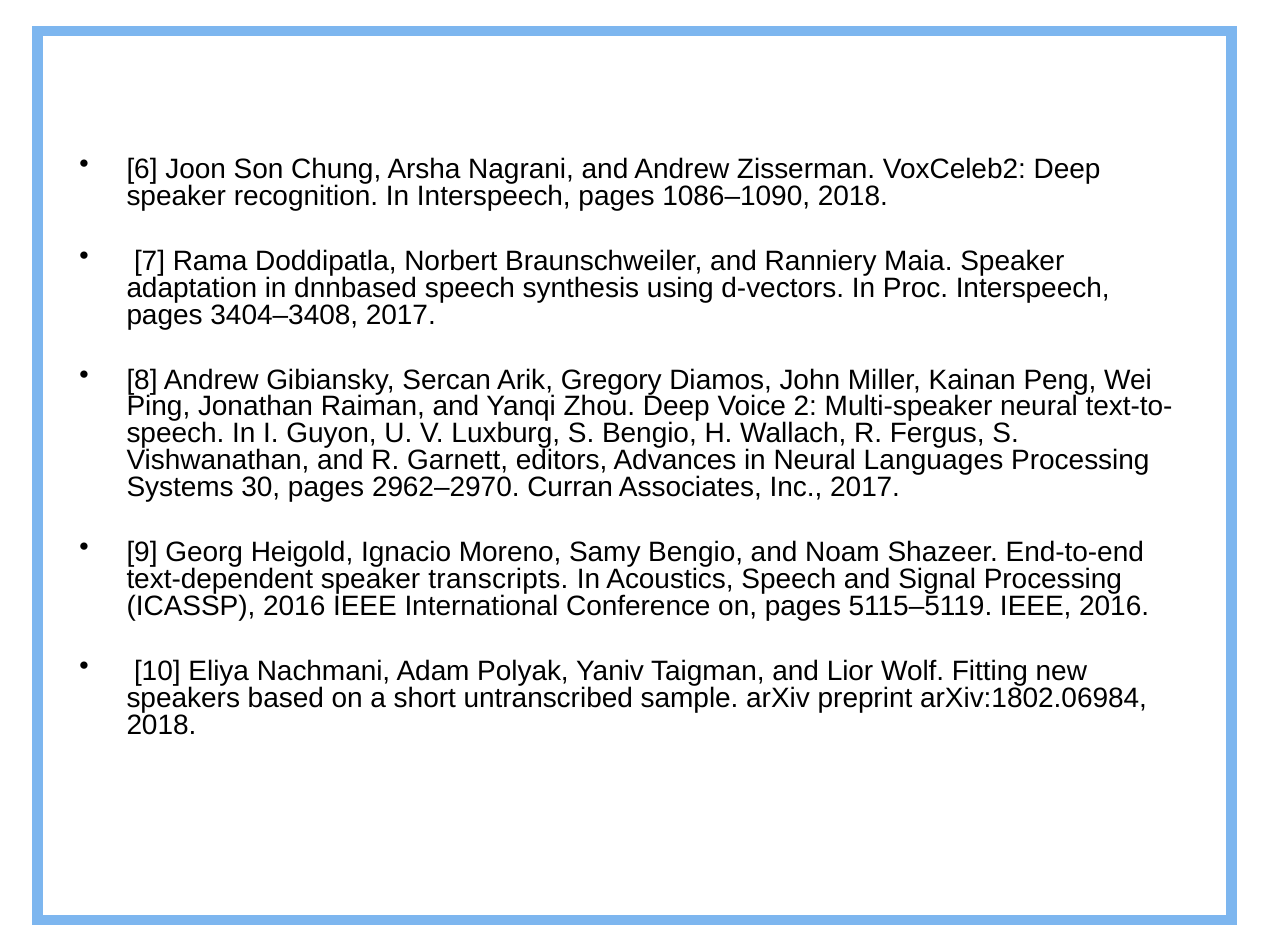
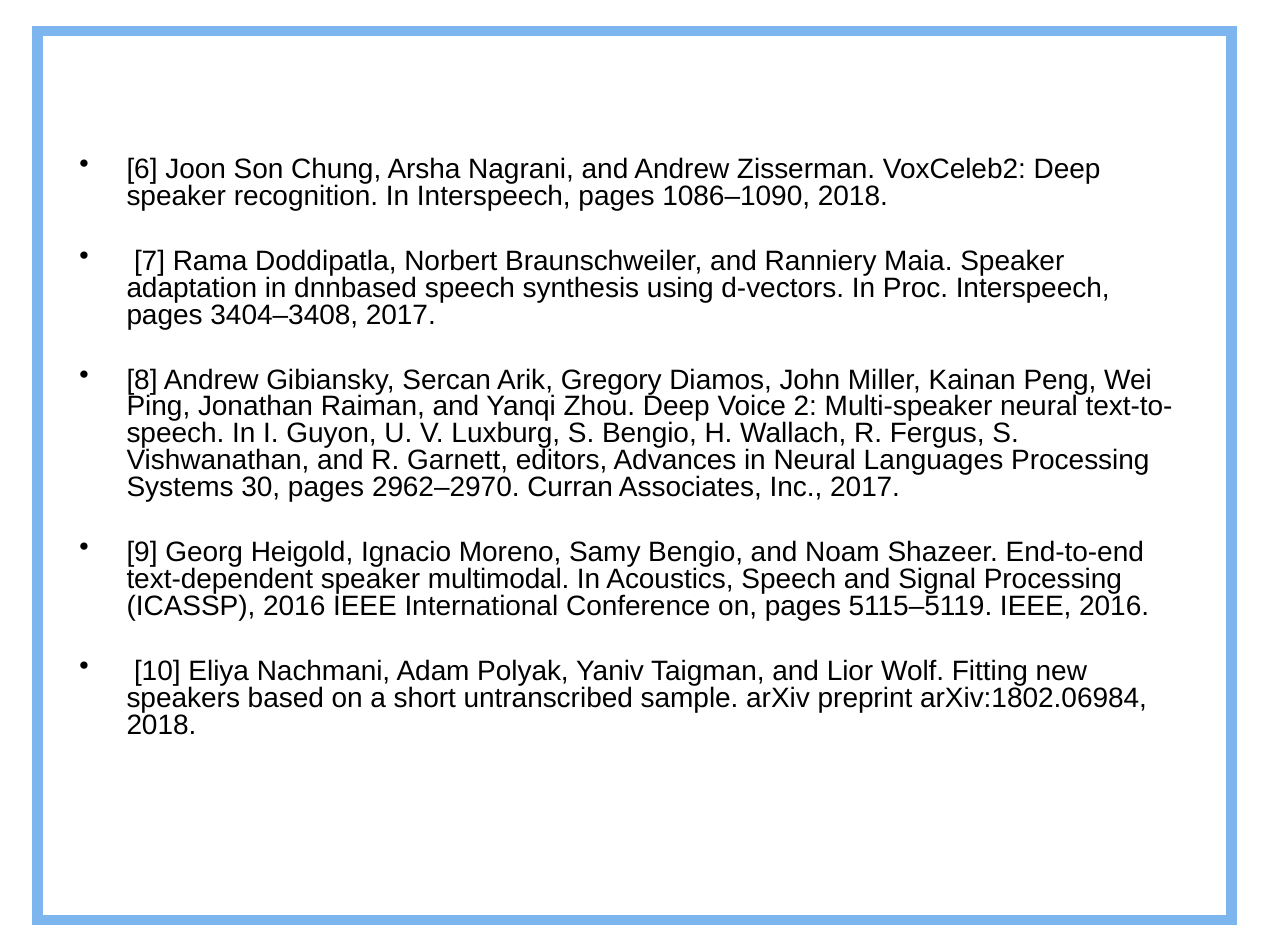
transcripts: transcripts -> multimodal
